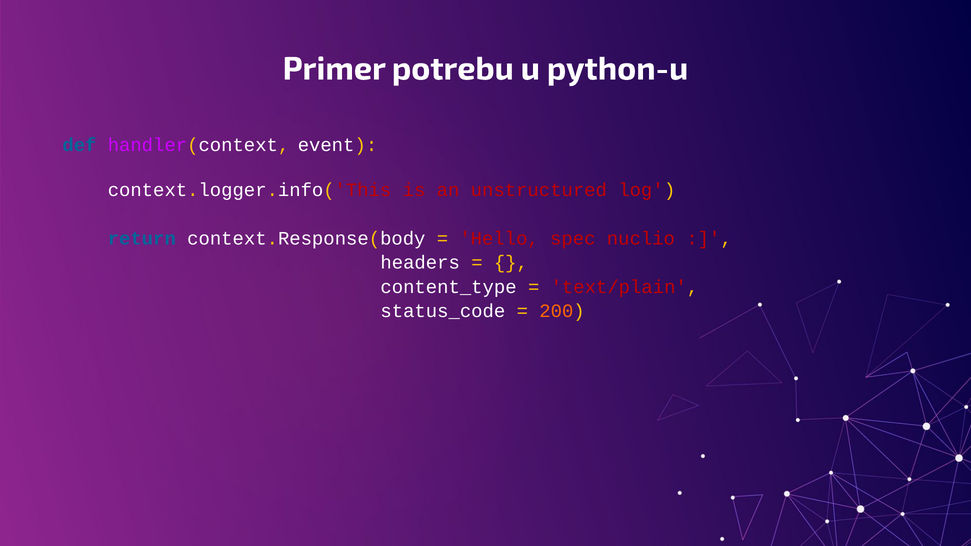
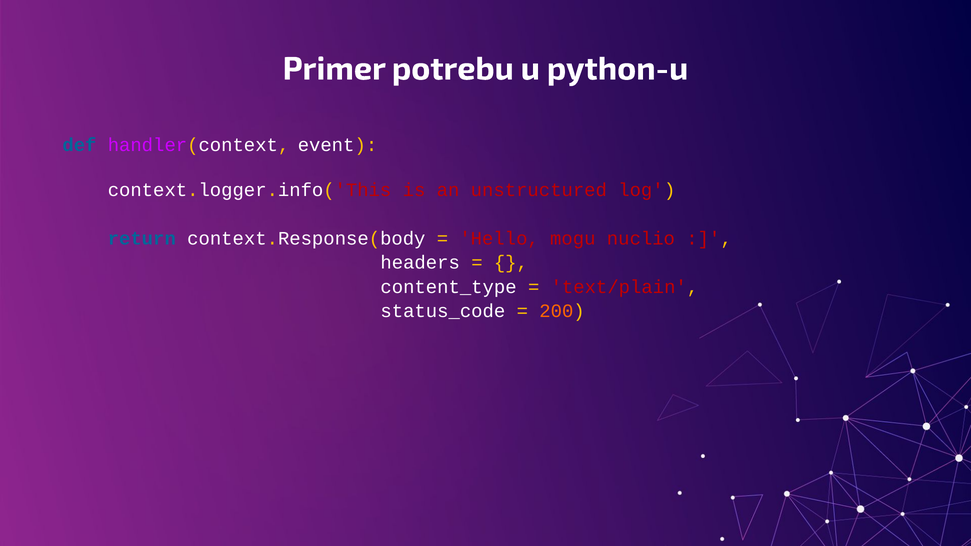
spec: spec -> mogu
